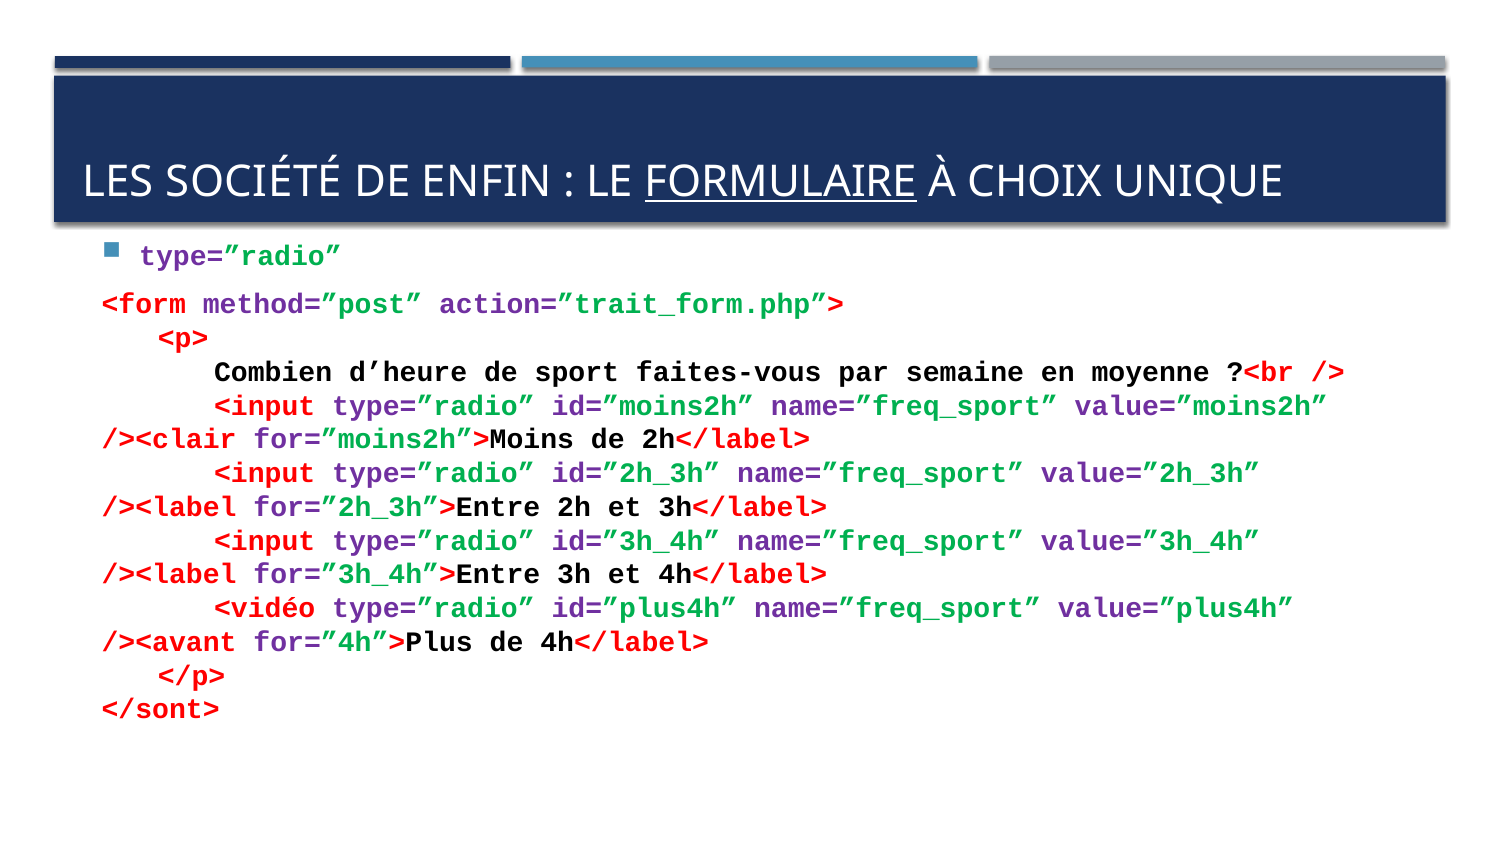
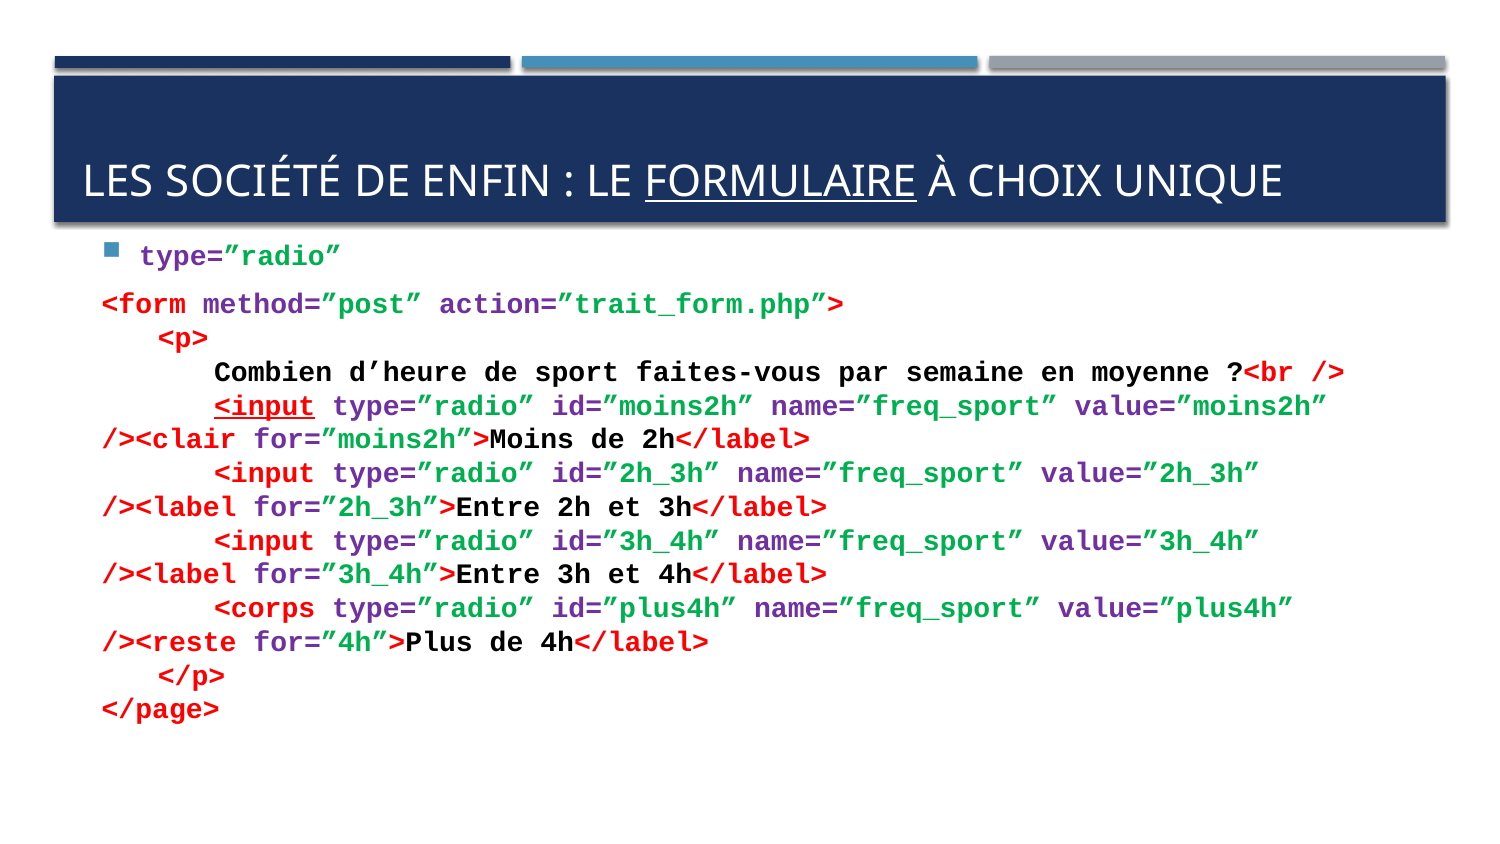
<input at (265, 406) underline: none -> present
<vidéo: <vidéo -> <corps
/><avant: /><avant -> /><reste
</sont>: </sont> -> </page>
